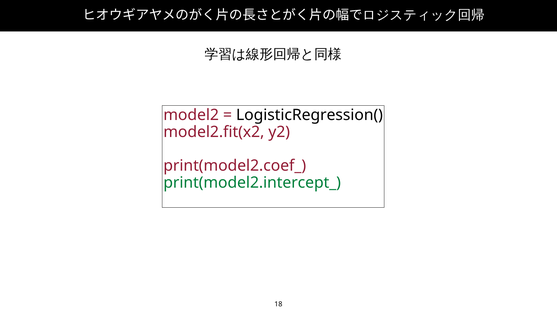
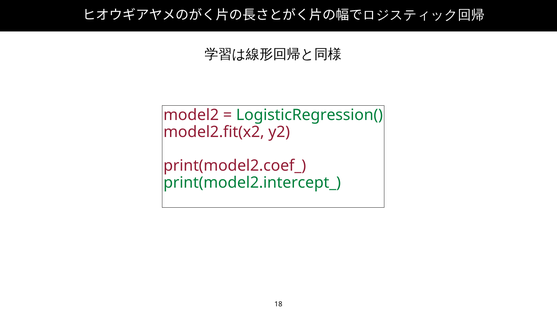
LogisticRegression( colour: black -> green
